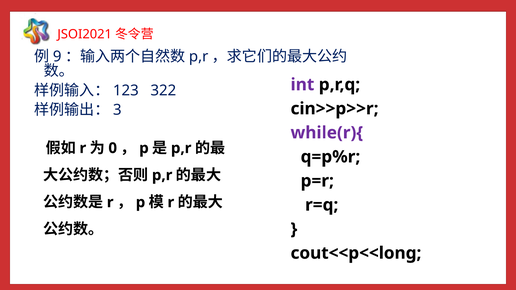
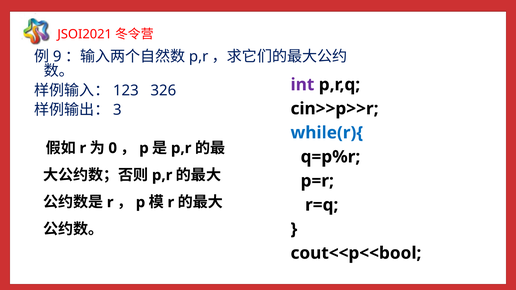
322: 322 -> 326
while(r){ colour: purple -> blue
cout<<p<<long: cout<<p<<long -> cout<<p<<bool
